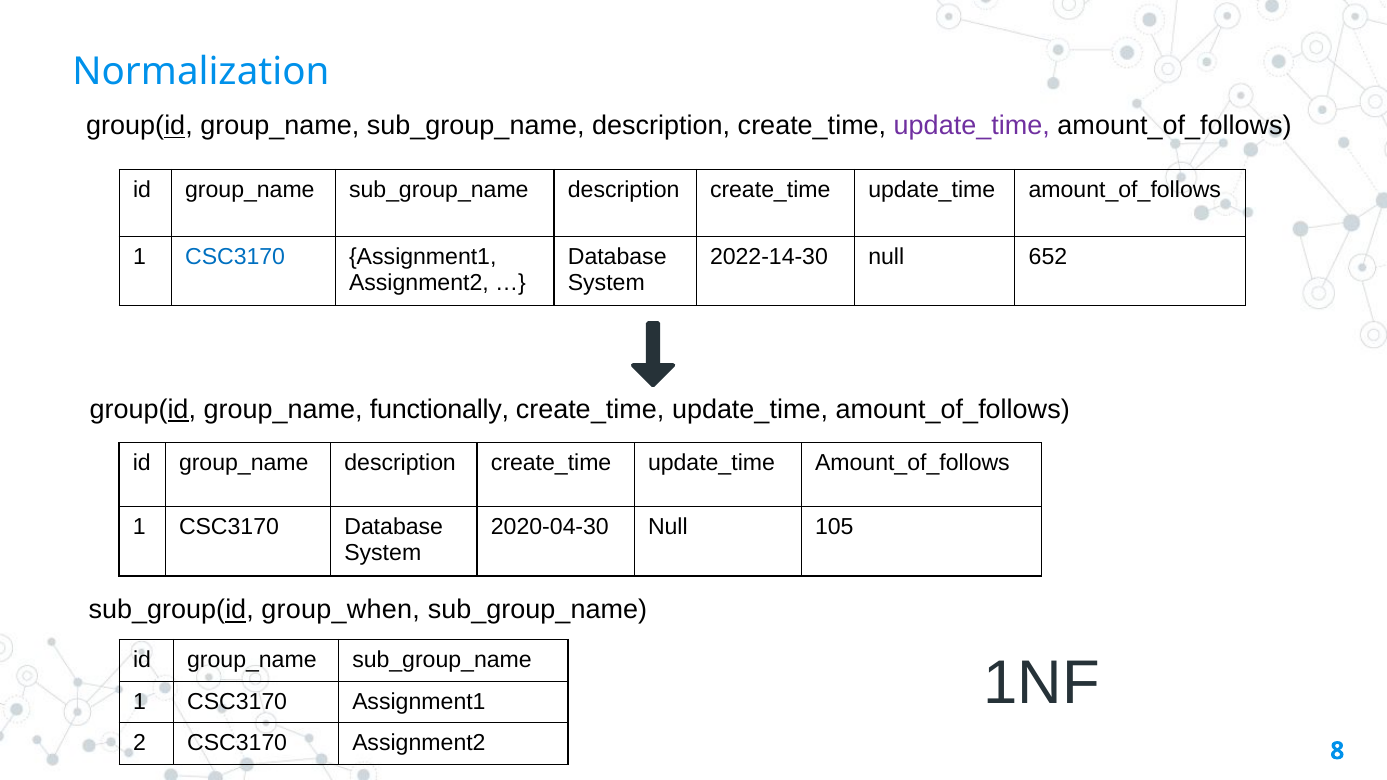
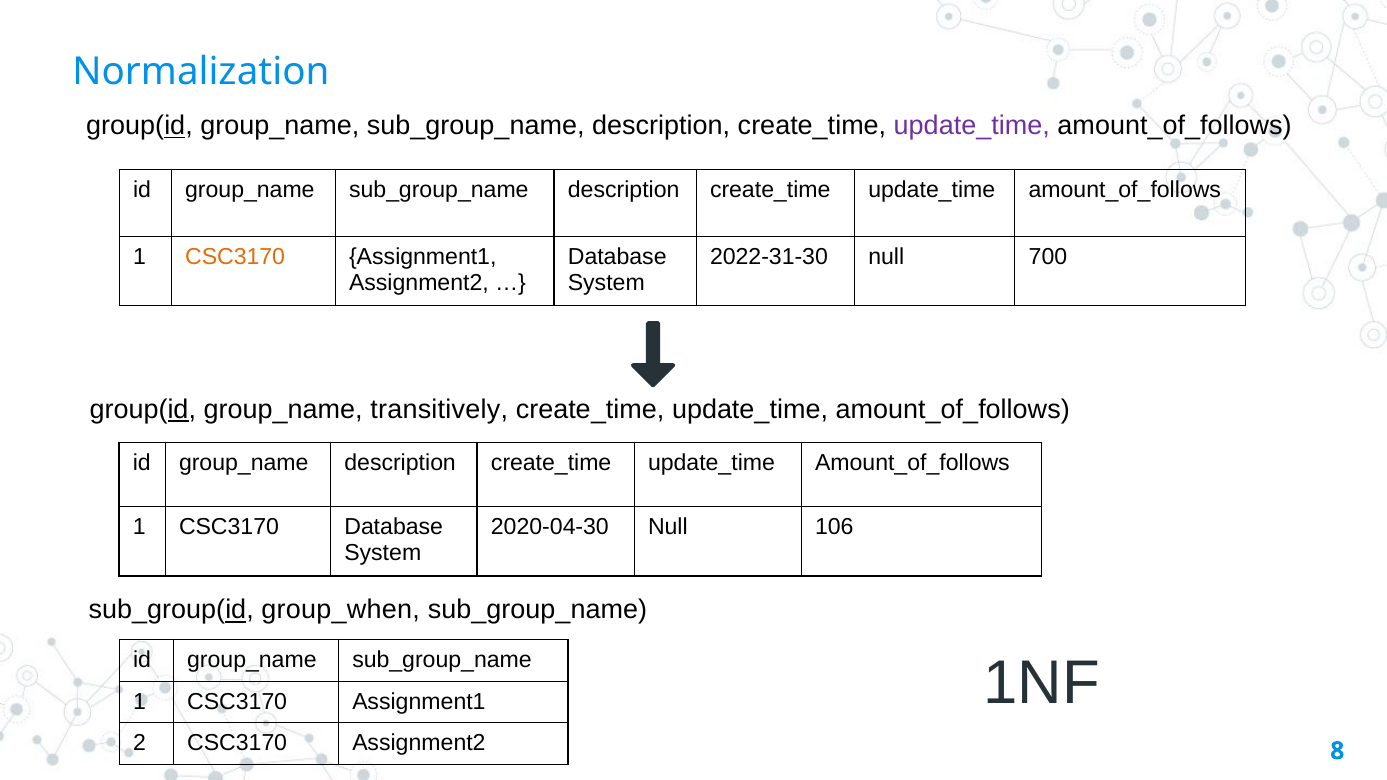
CSC3170 at (235, 257) colour: blue -> orange
2022-14-30: 2022-14-30 -> 2022-31-30
652: 652 -> 700
functionally: functionally -> transitively
105: 105 -> 106
